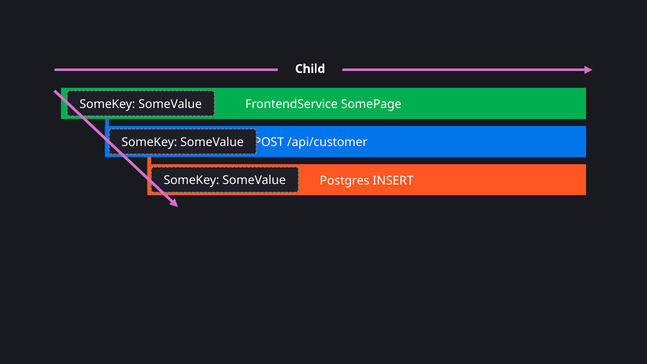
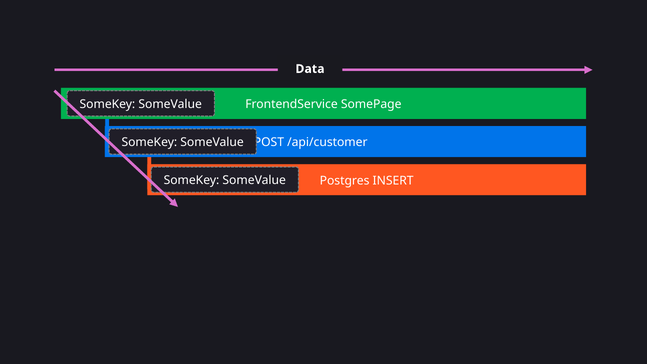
Child: Child -> Data
